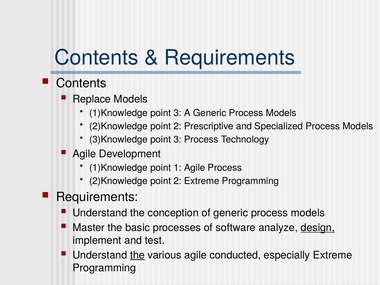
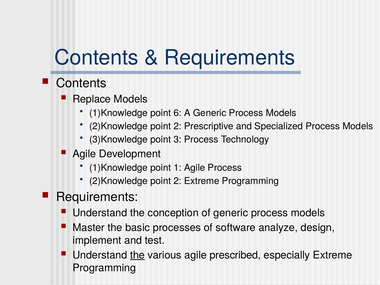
1)Knowledge point 3: 3 -> 6
design underline: present -> none
conducted: conducted -> prescribed
